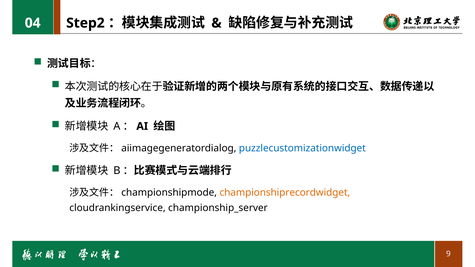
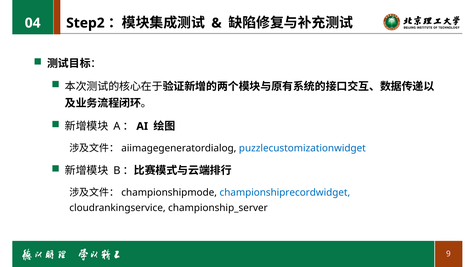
championshiprecordwidget colour: orange -> blue
